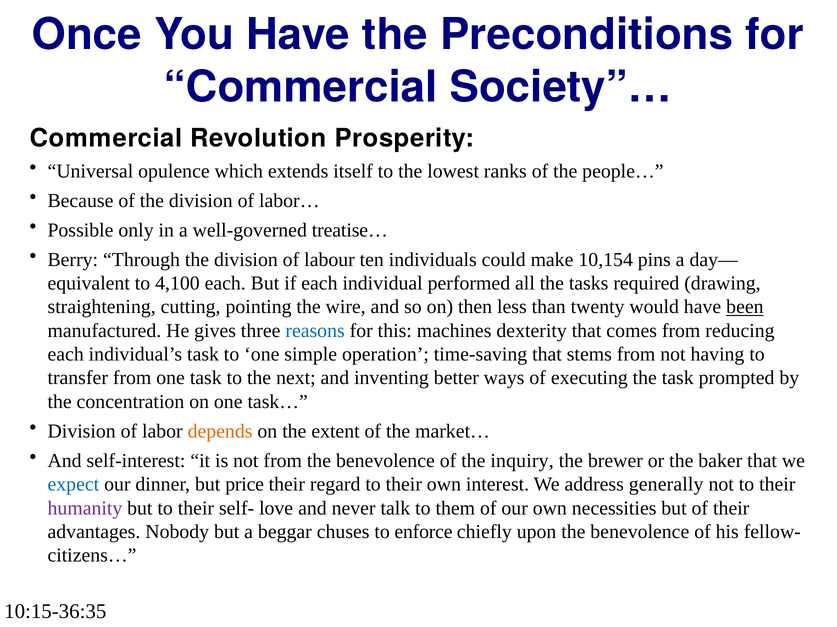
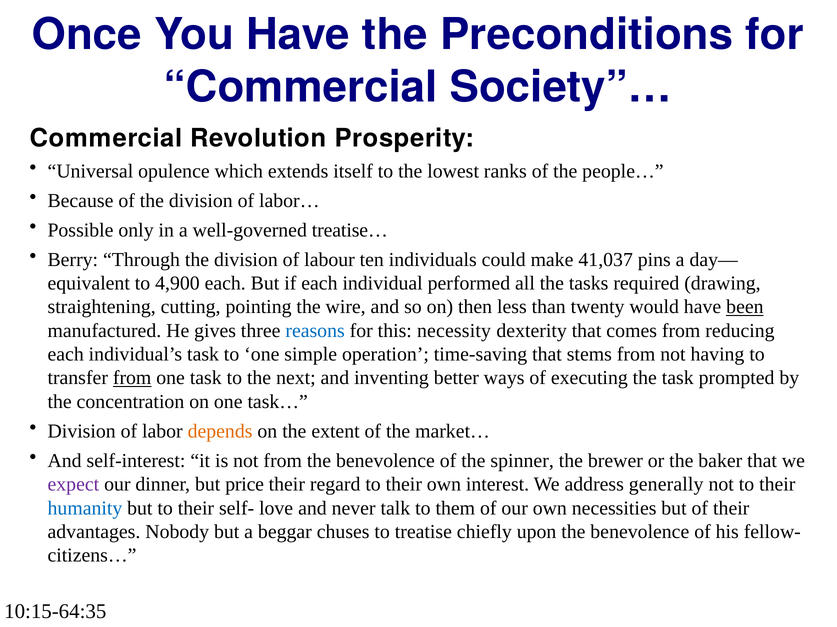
10,154: 10,154 -> 41,037
4,100: 4,100 -> 4,900
machines: machines -> necessity
from at (132, 378) underline: none -> present
inquiry: inquiry -> spinner
expect colour: blue -> purple
humanity colour: purple -> blue
enforce: enforce -> treatise
10:15-36:35: 10:15-36:35 -> 10:15-64:35
